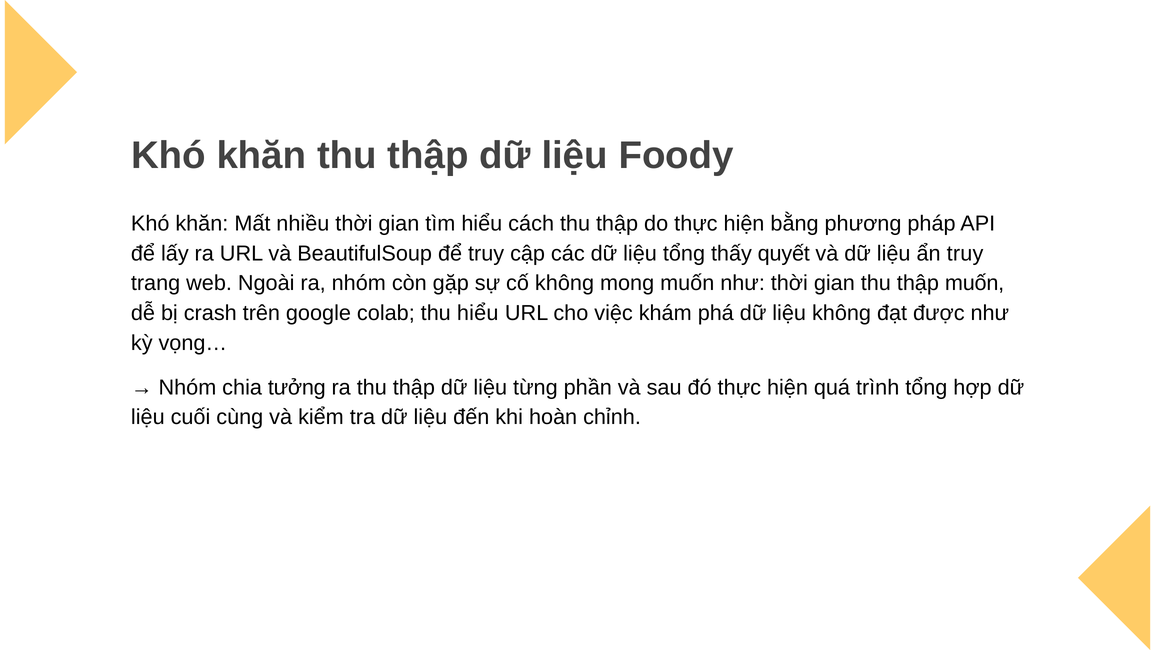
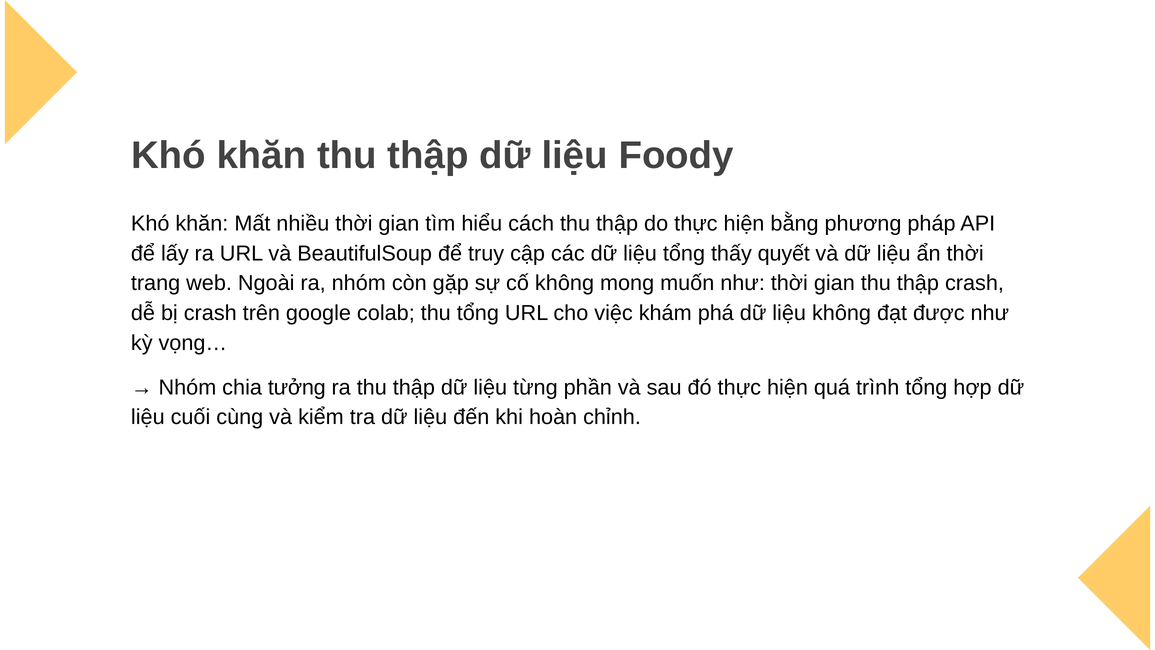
ẩn truy: truy -> thời
thập muốn: muốn -> crash
thu hiểu: hiểu -> tổng
